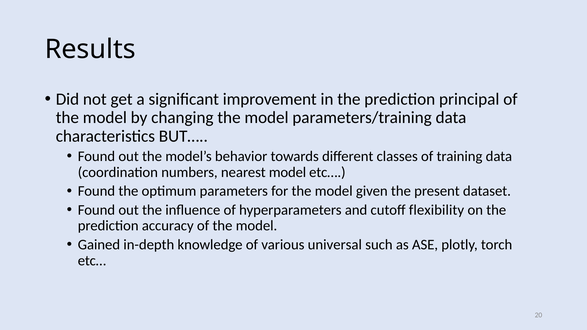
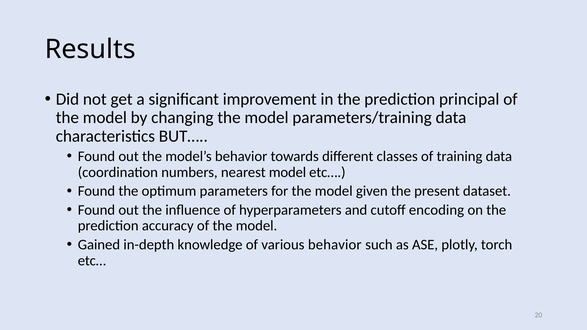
flexibility: flexibility -> encoding
various universal: universal -> behavior
